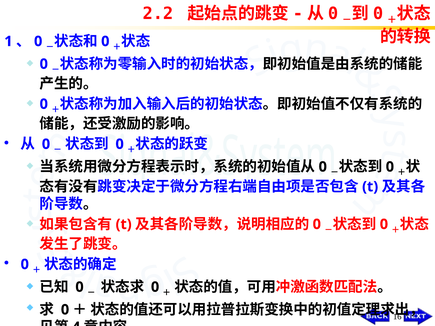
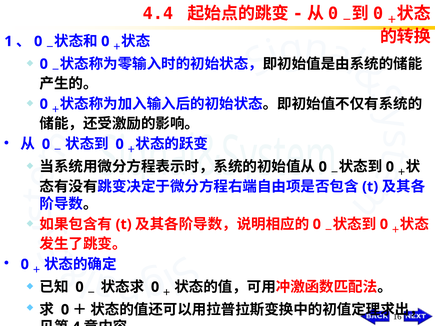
2.2: 2.2 -> 4.4
